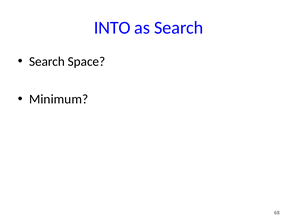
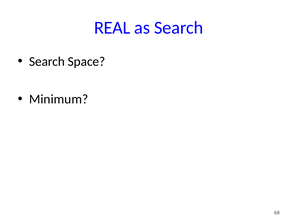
INTO: INTO -> REAL
